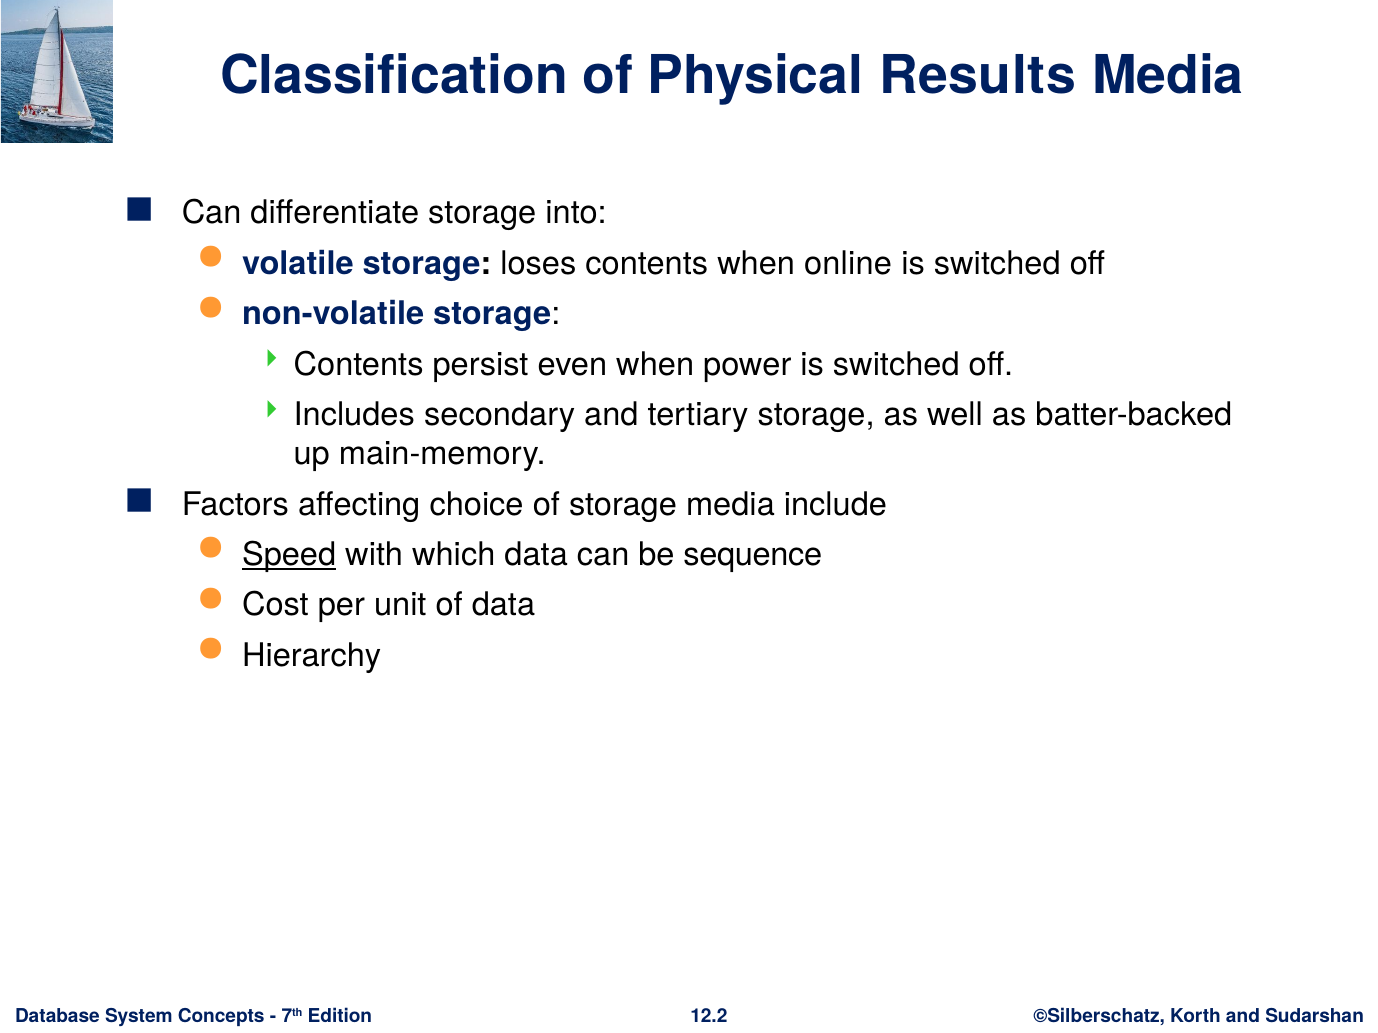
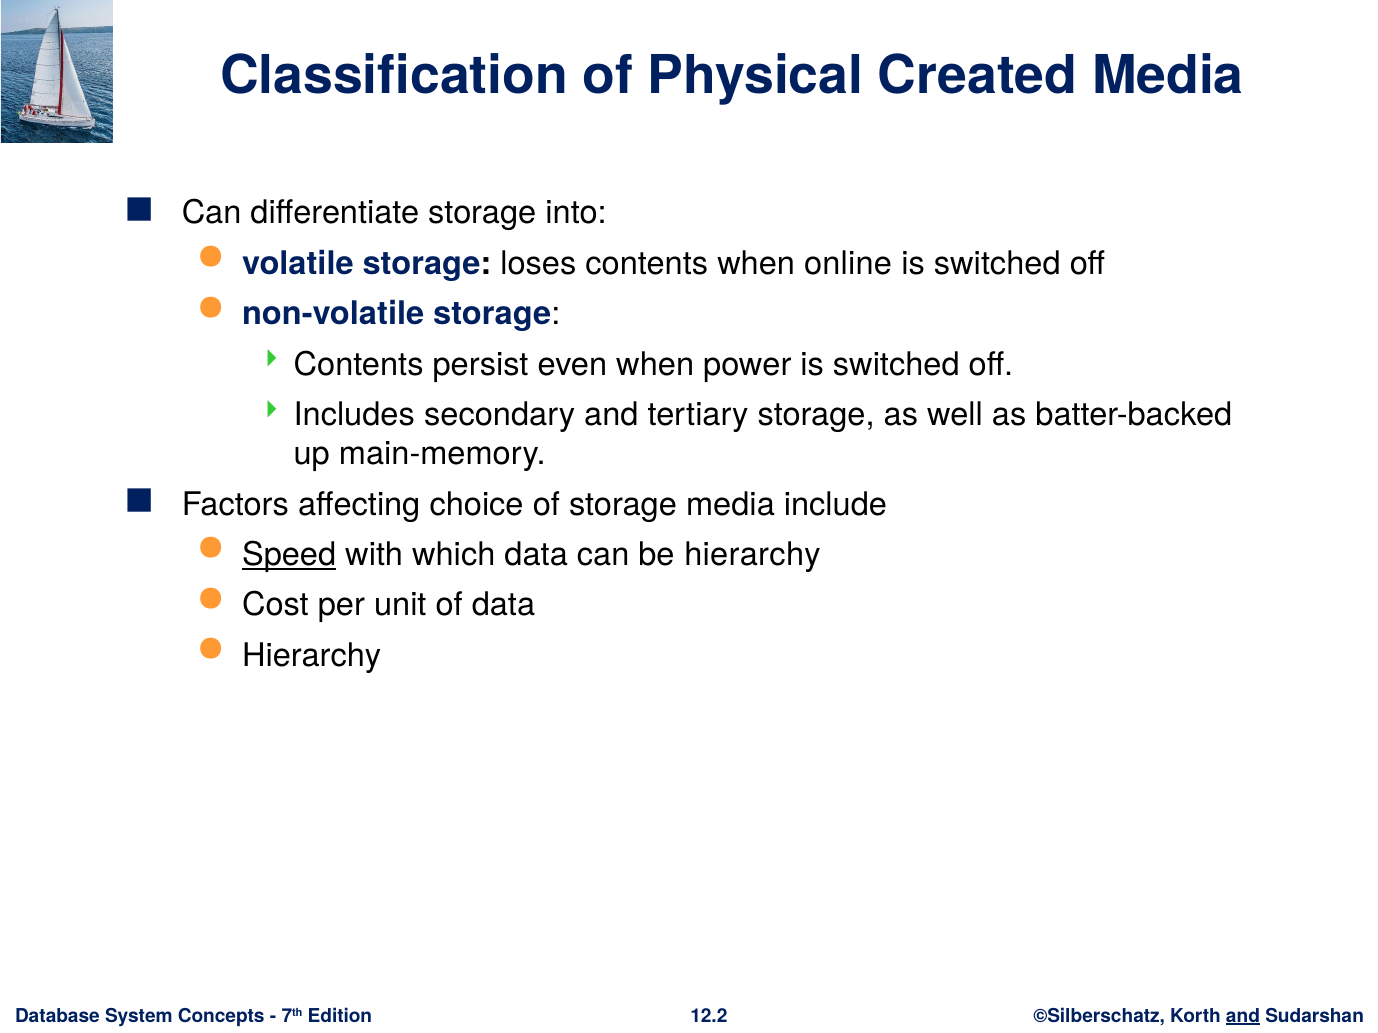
Results: Results -> Created
be sequence: sequence -> hierarchy
and at (1243, 1016) underline: none -> present
